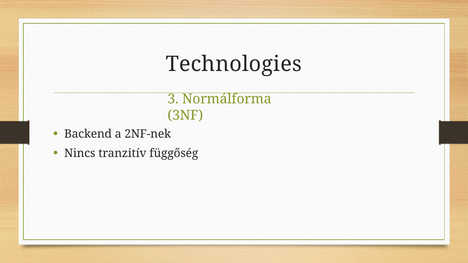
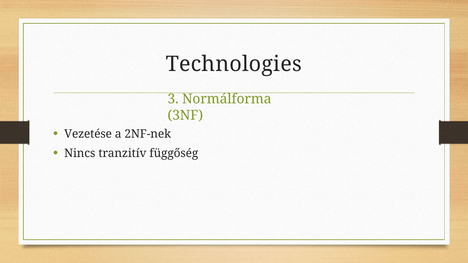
Backend: Backend -> Vezetése
